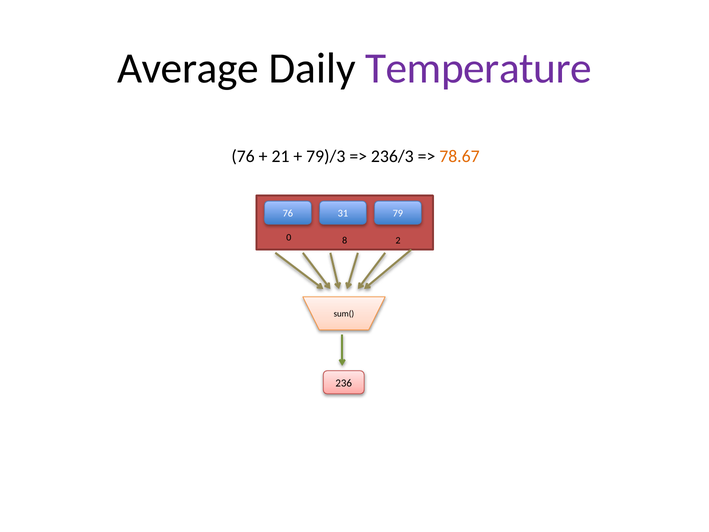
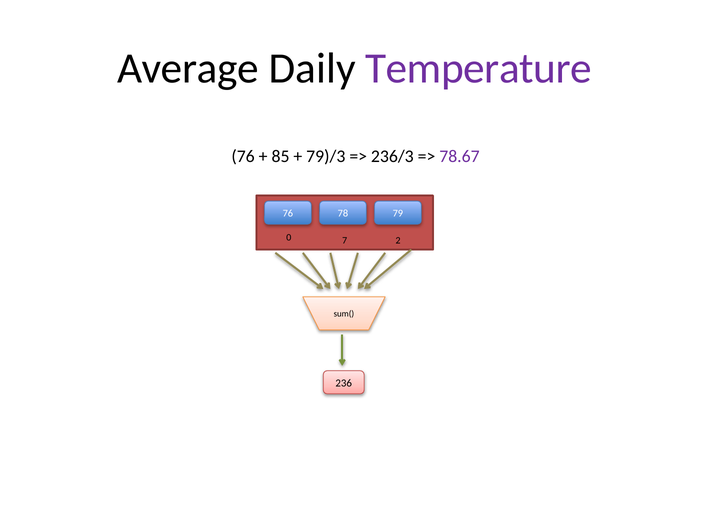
21: 21 -> 85
78.67 colour: orange -> purple
31: 31 -> 78
8: 8 -> 7
